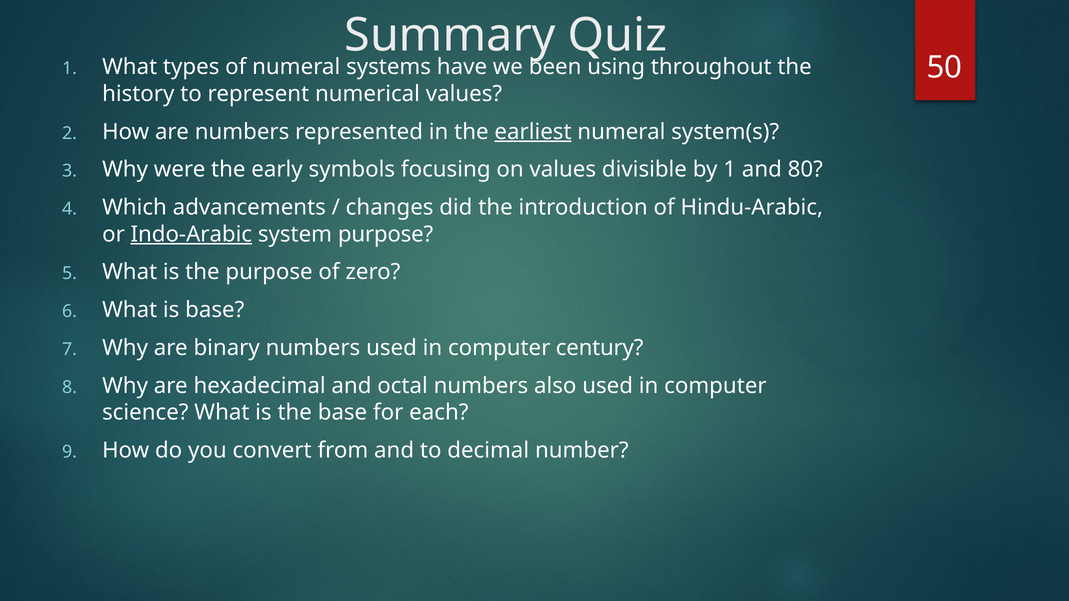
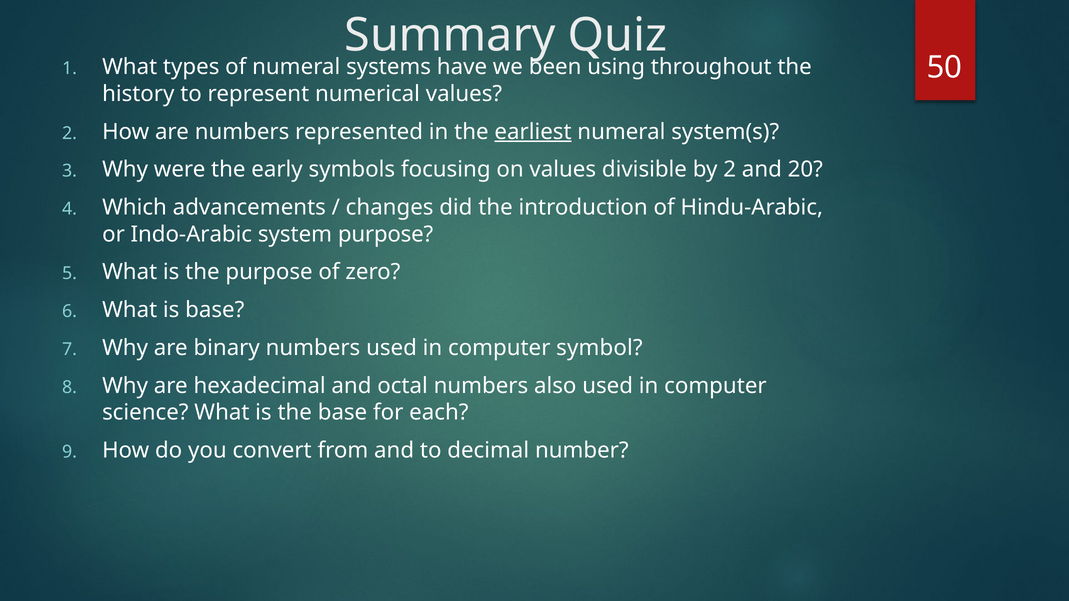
by 1: 1 -> 2
80: 80 -> 20
Indo-Arabic underline: present -> none
century: century -> symbol
